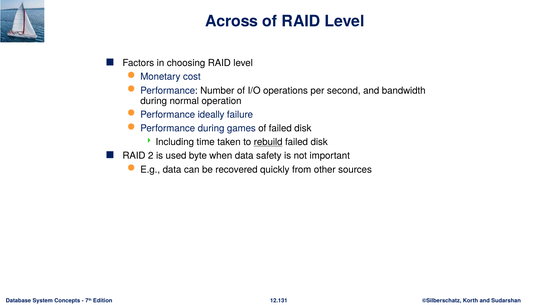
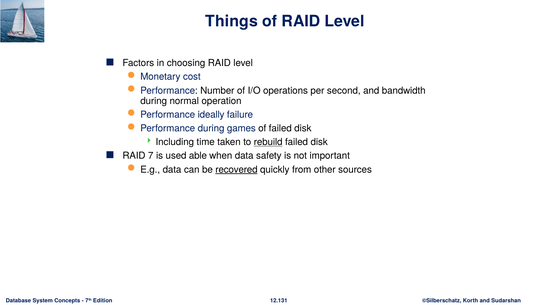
Across: Across -> Things
2: 2 -> 7
byte: byte -> able
recovered underline: none -> present
